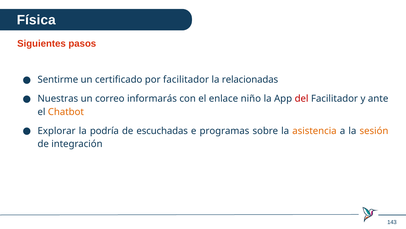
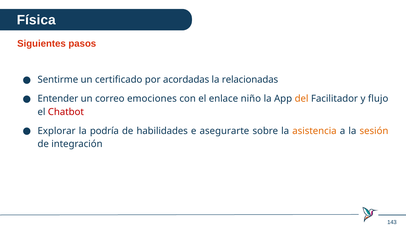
por facilitador: facilitador -> acordadas
Nuestras: Nuestras -> Entender
informarás: informarás -> emociones
del colour: red -> orange
ante: ante -> flujo
Chatbot colour: orange -> red
escuchadas: escuchadas -> habilidades
programas: programas -> asegurarte
